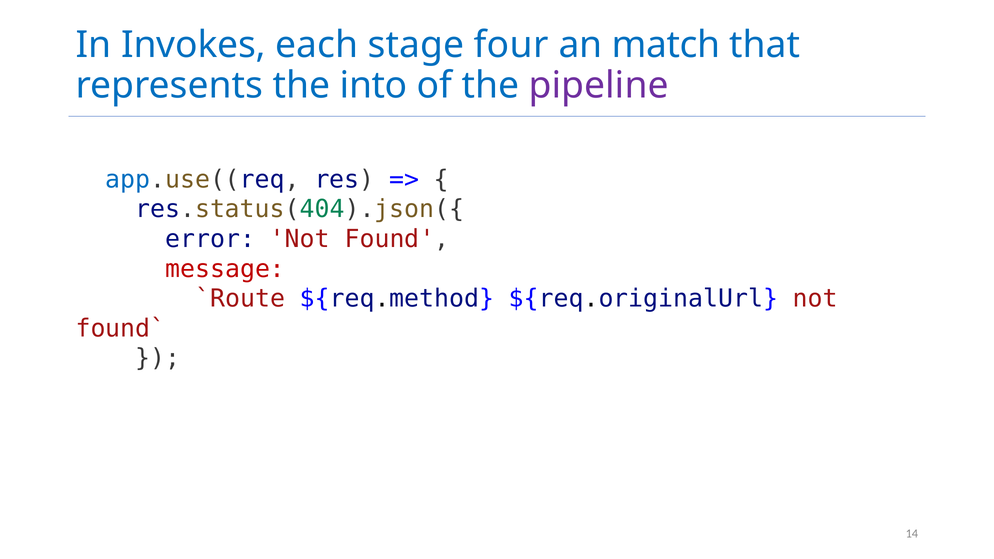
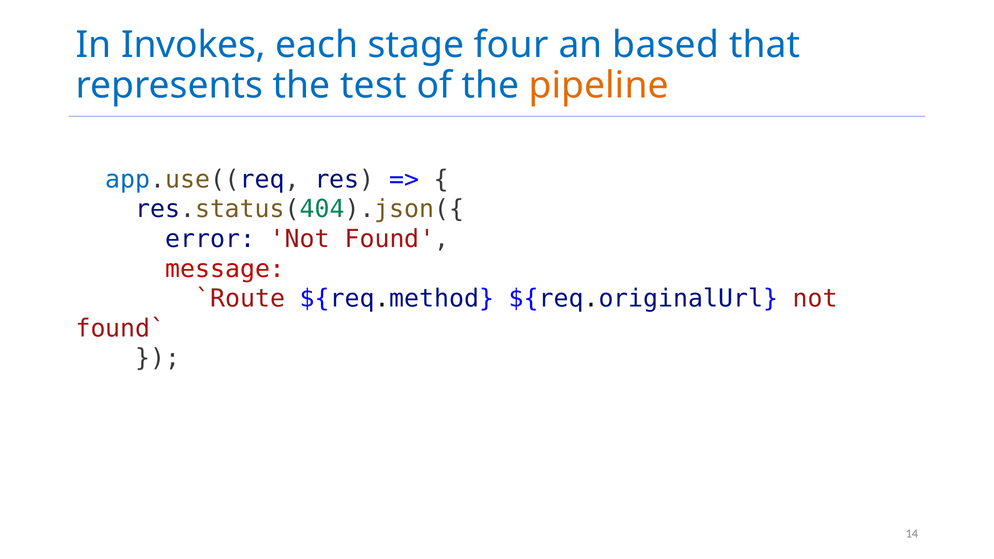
match: match -> based
into: into -> test
pipeline colour: purple -> orange
